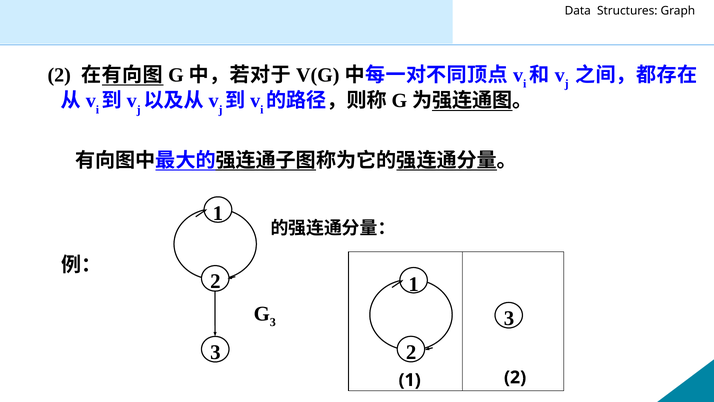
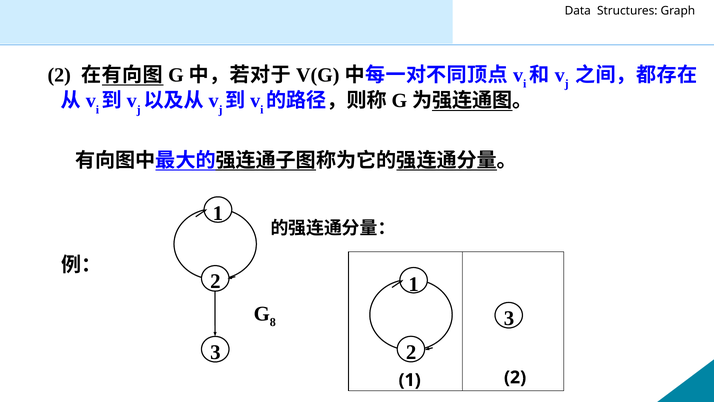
3 at (273, 322): 3 -> 8
